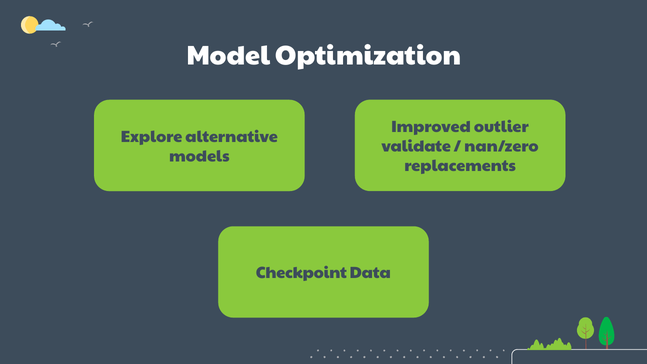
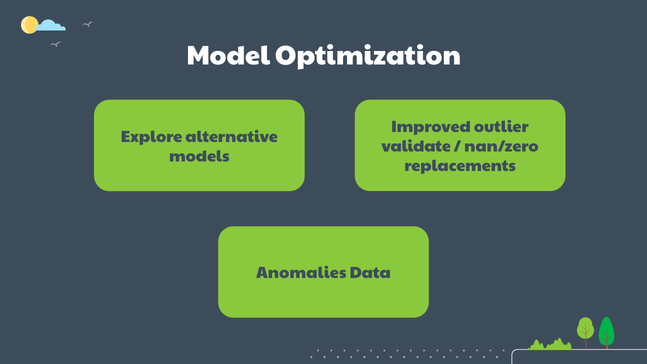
Checkpoint: Checkpoint -> Anomalies
